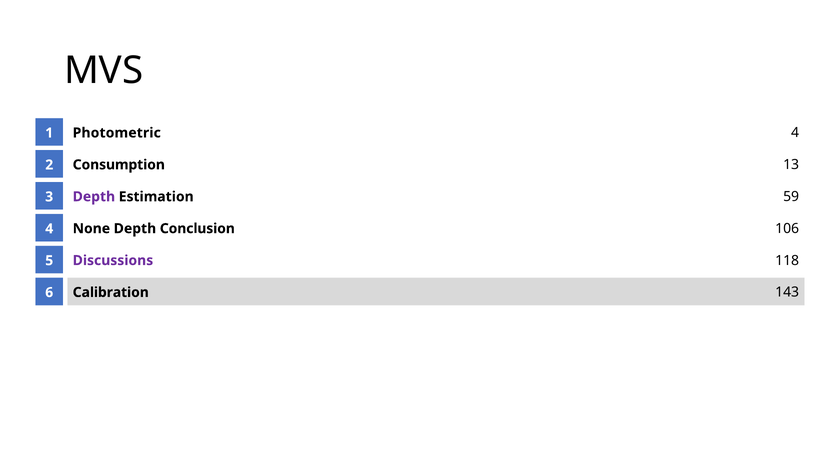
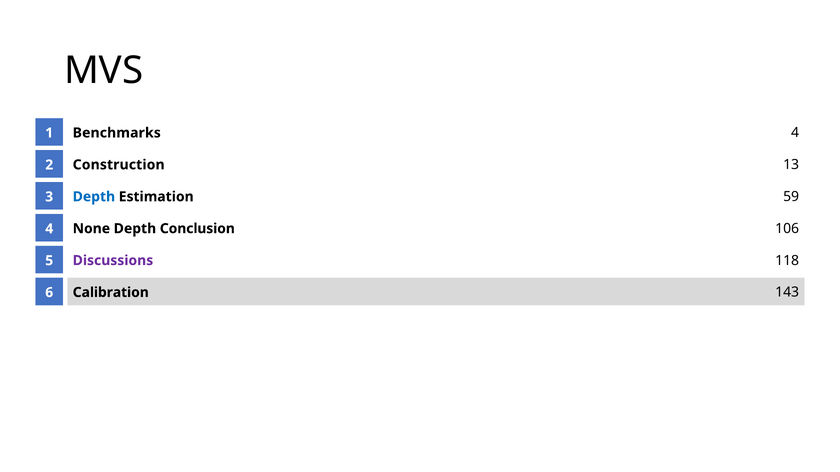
Photometric: Photometric -> Benchmarks
Consumption: Consumption -> Construction
Depth at (94, 197) colour: purple -> blue
